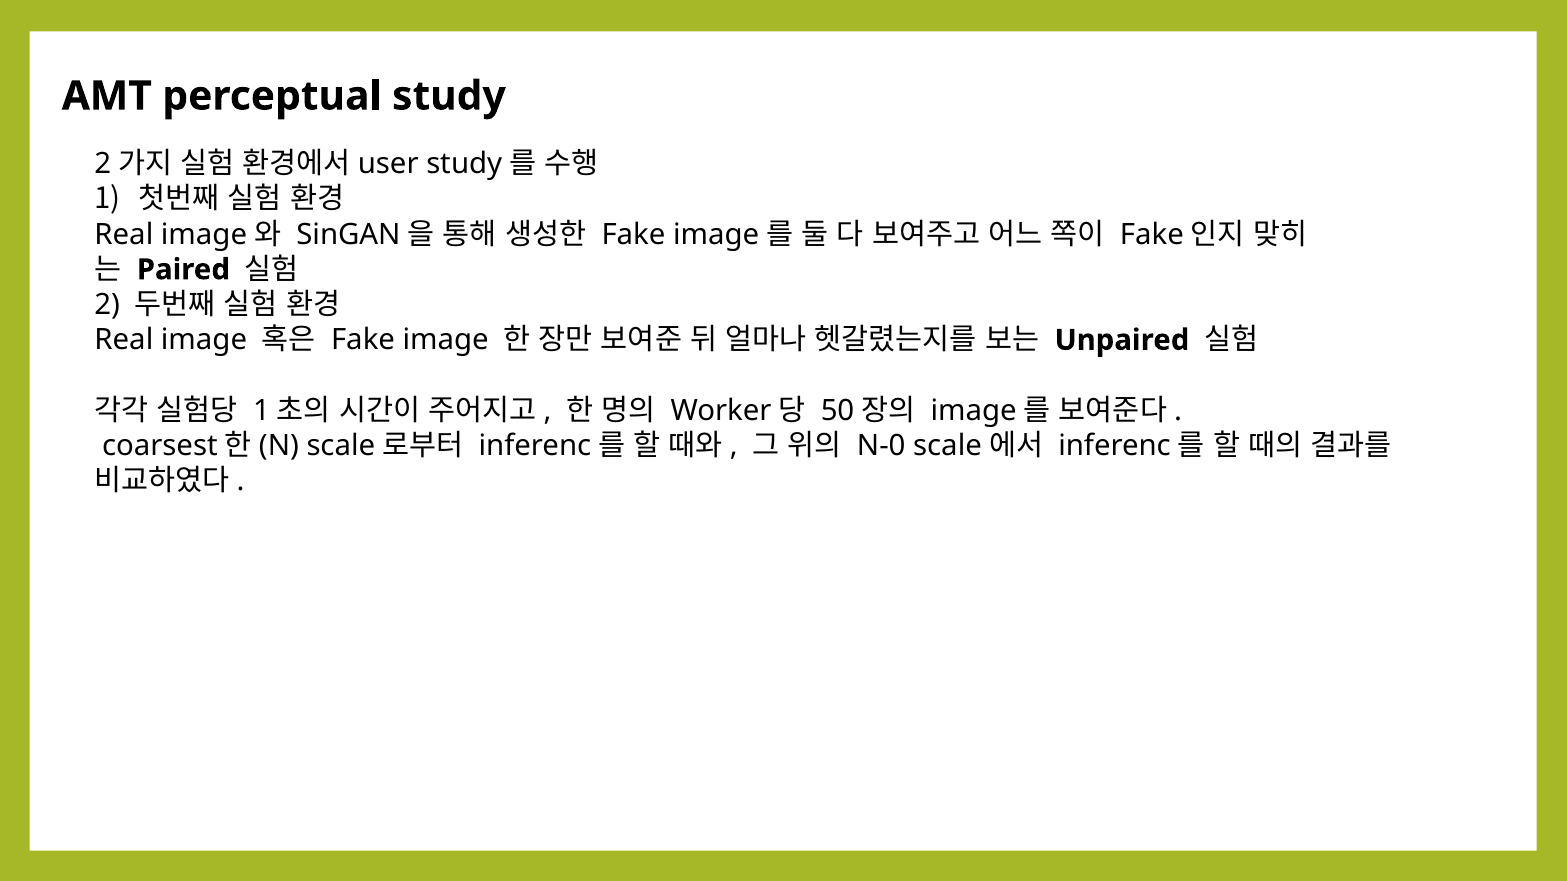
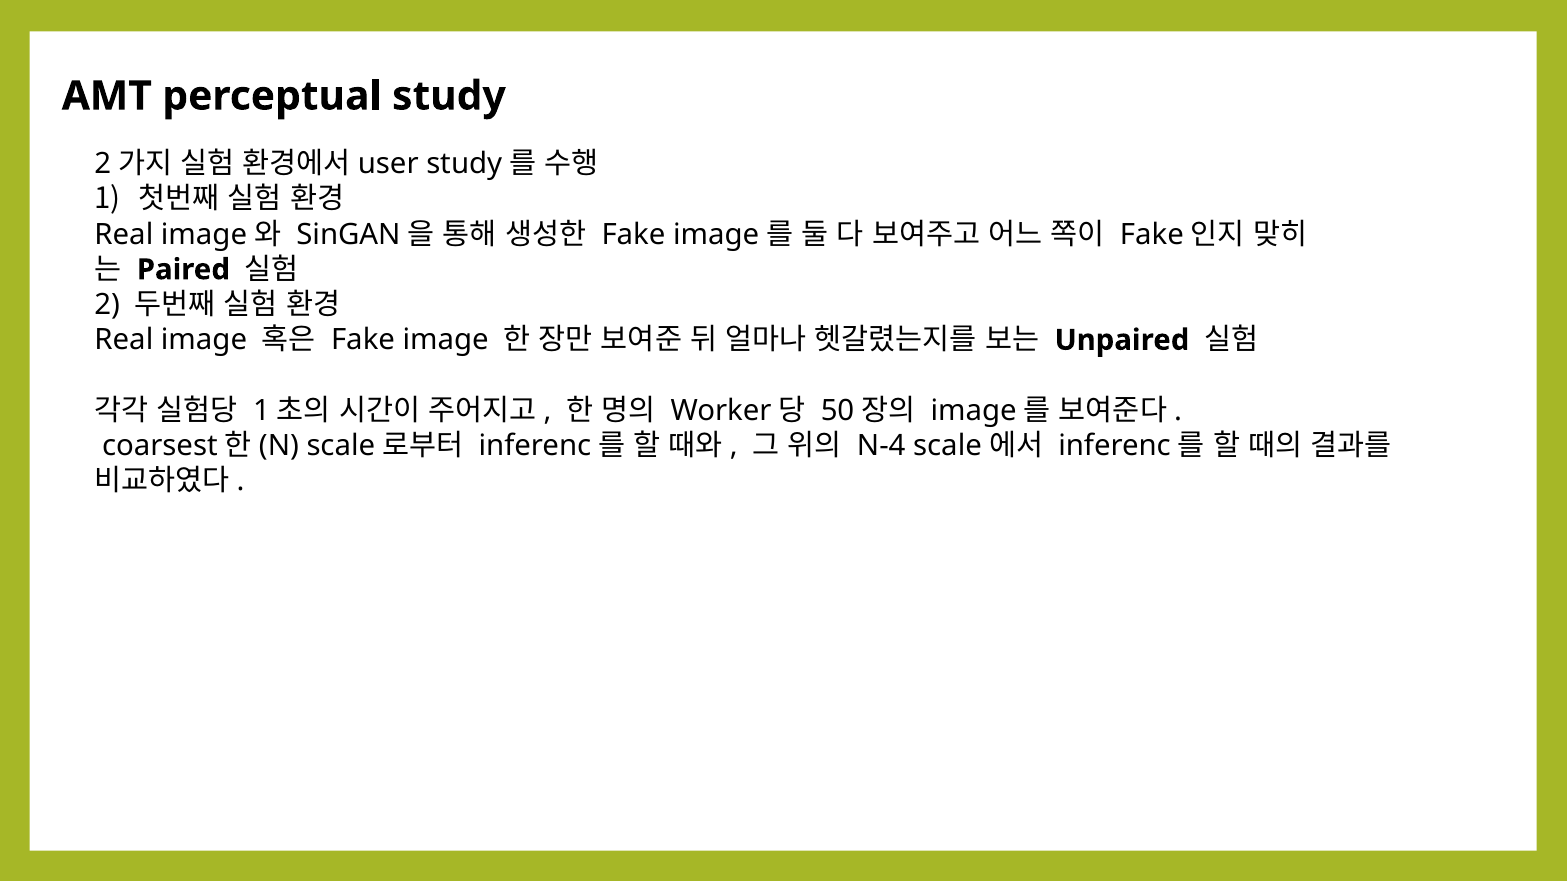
N-0: N-0 -> N-4
